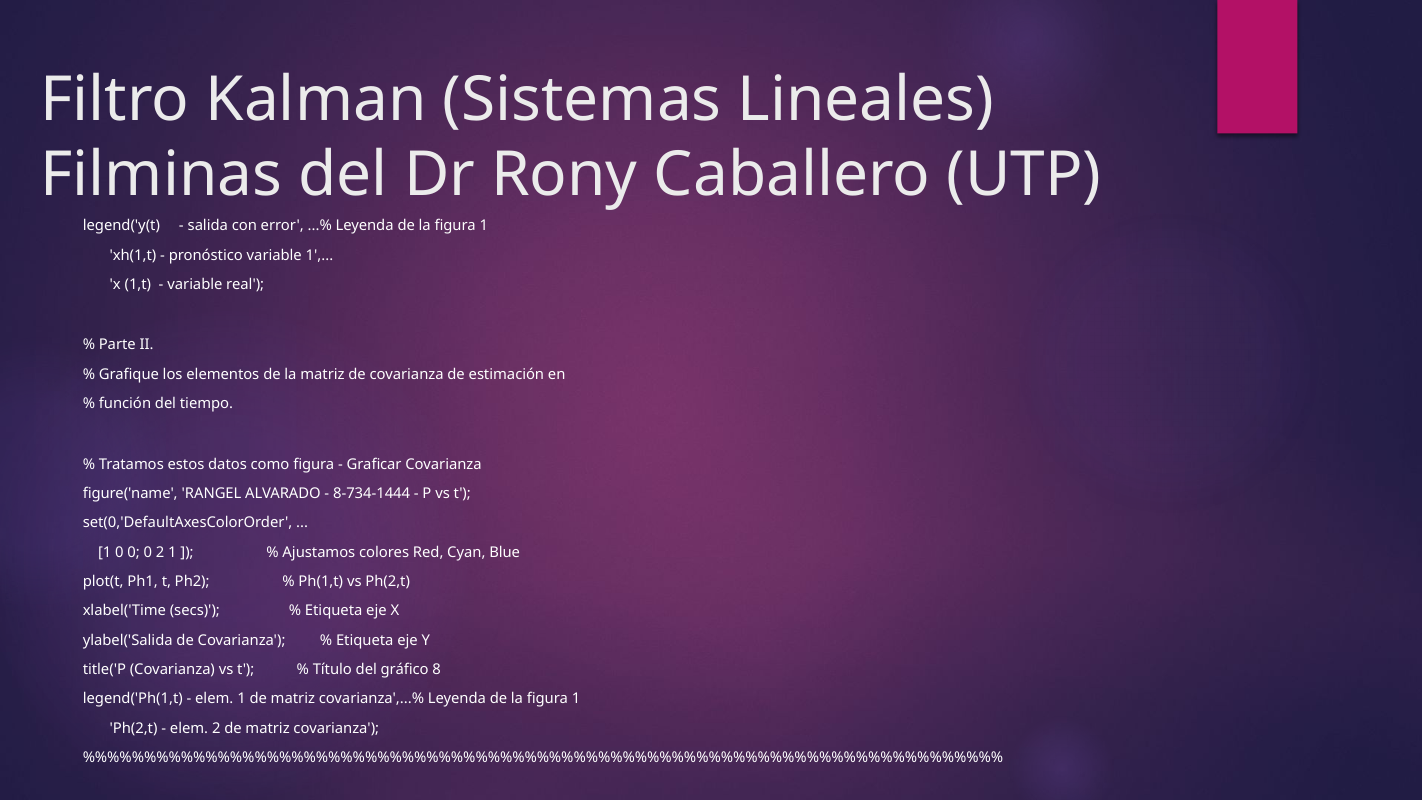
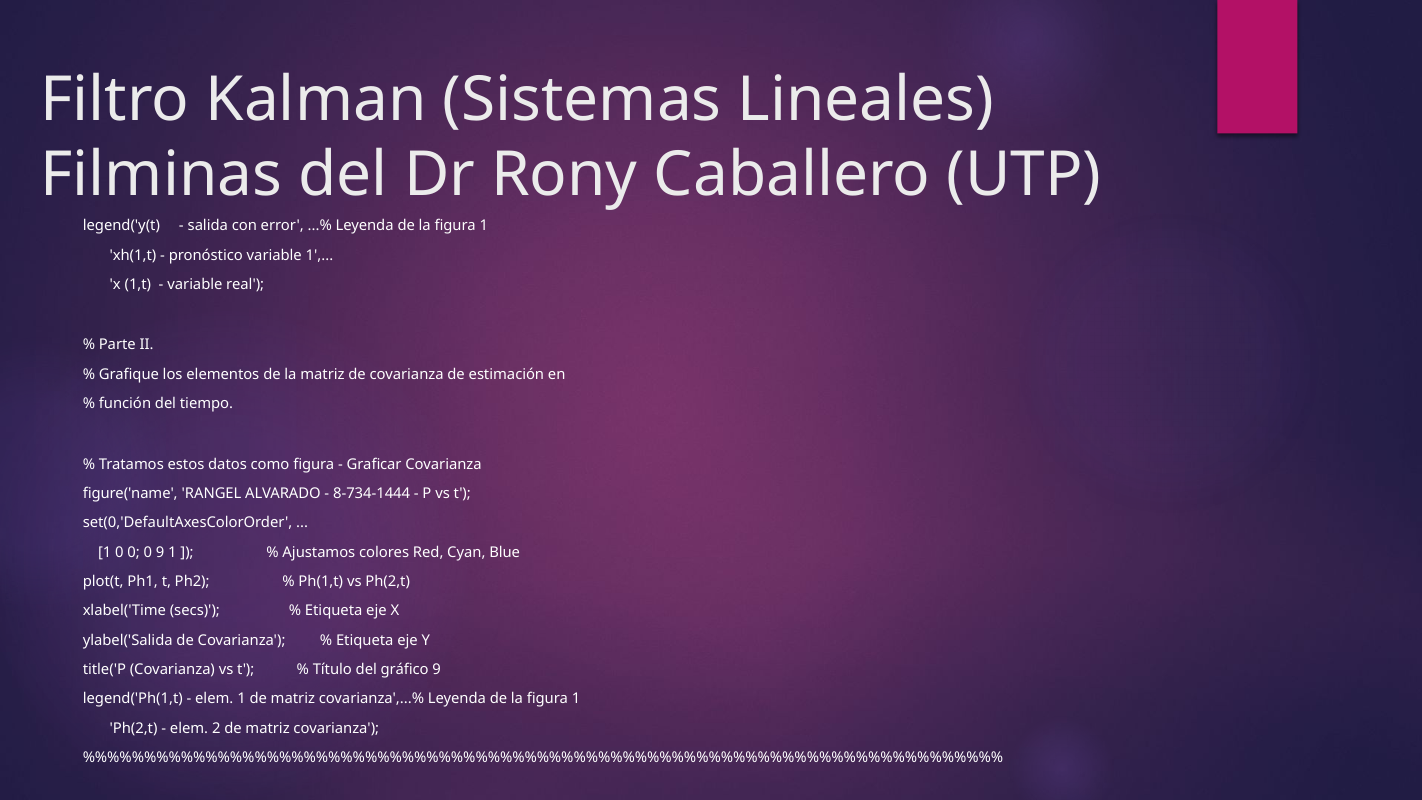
0 2: 2 -> 9
gráfico 8: 8 -> 9
